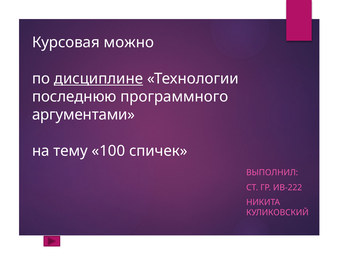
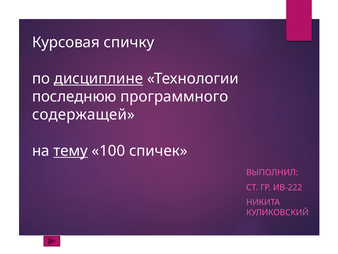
можно: можно -> спичку
аргументами: аргументами -> содержащей
тему underline: none -> present
